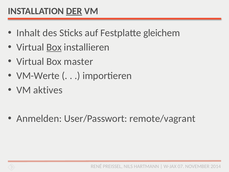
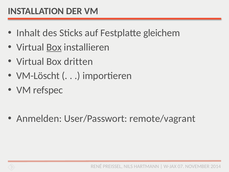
DER underline: present -> none
master: master -> dritten
VM-Werte: VM-Werte -> VM-Löscht
aktives: aktives -> refspec
